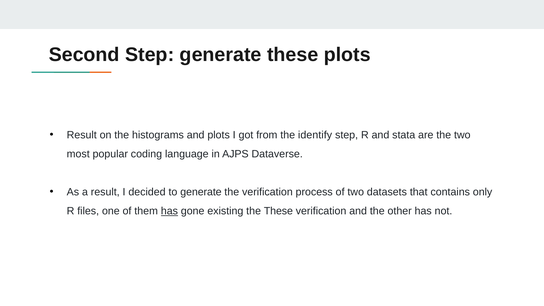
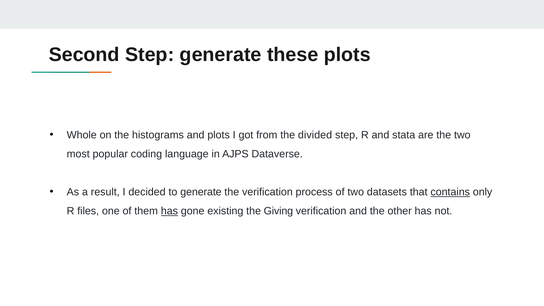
Result at (82, 135): Result -> Whole
identify: identify -> divided
contains underline: none -> present
the These: These -> Giving
